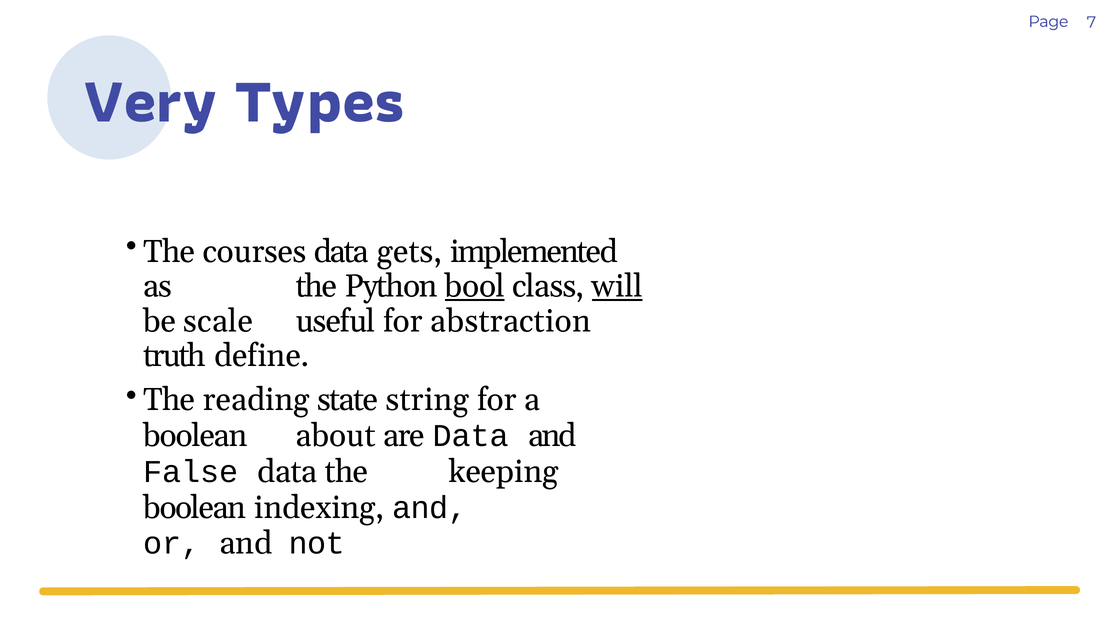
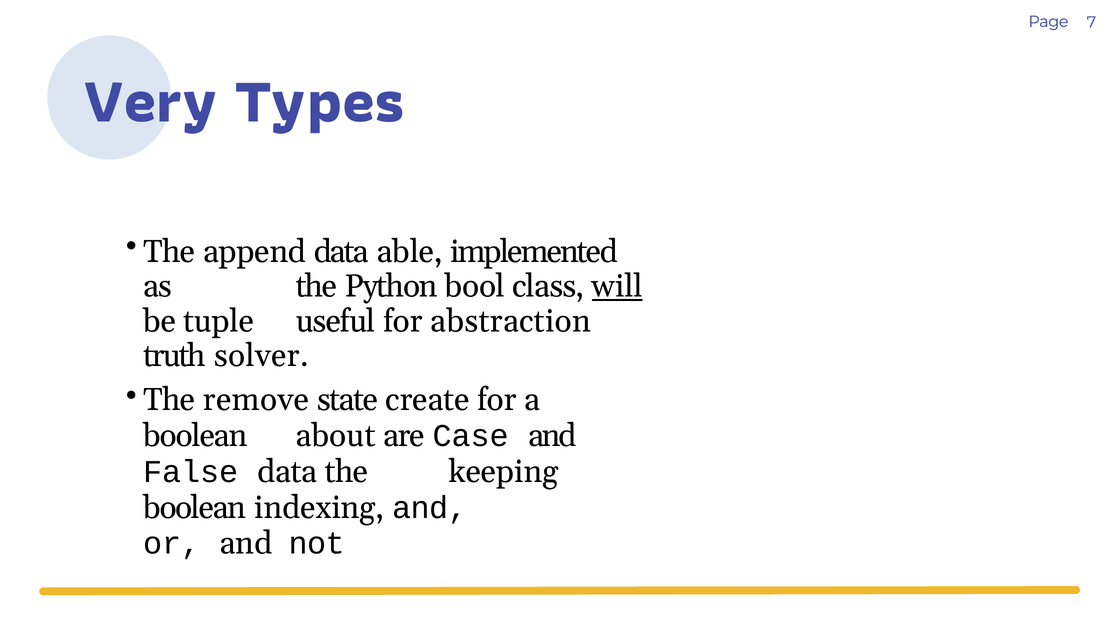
courses: courses -> append
gets: gets -> able
bool underline: present -> none
scale: scale -> tuple
define: define -> solver
reading: reading -> remove
string: string -> create
are Data: Data -> Case
